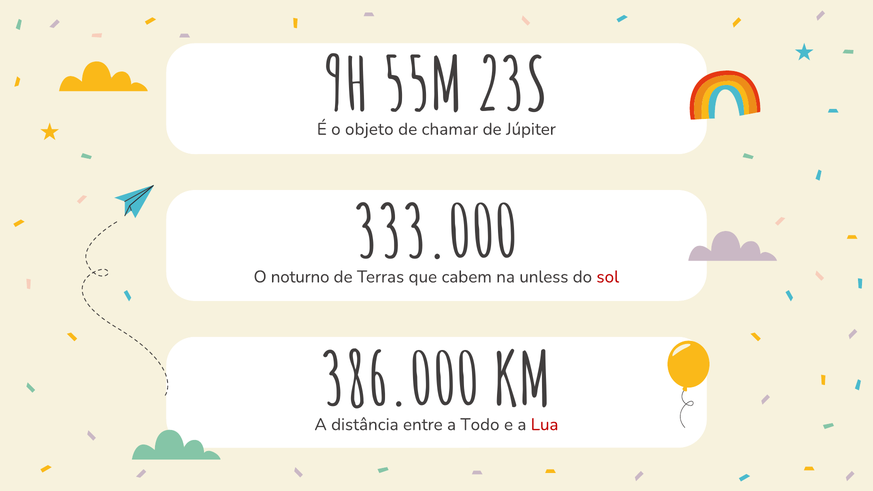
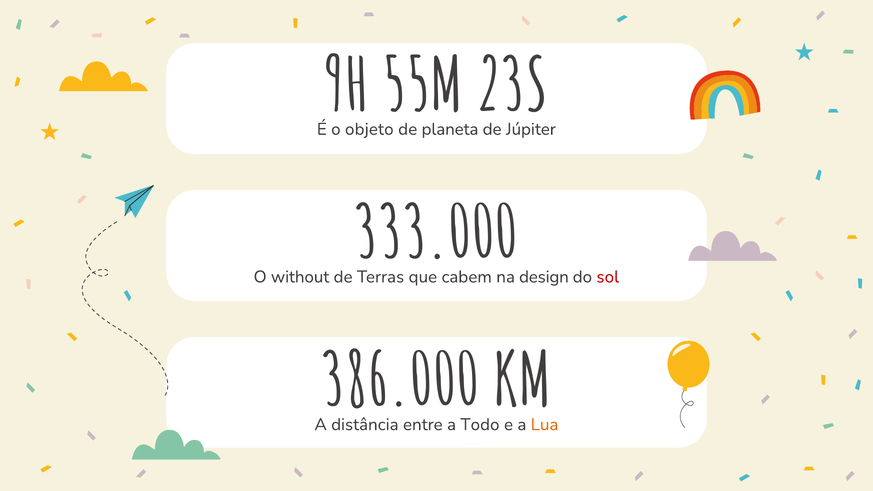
chamar: chamar -> planeta
noturno: noturno -> without
unless: unless -> design
Lua colour: red -> orange
